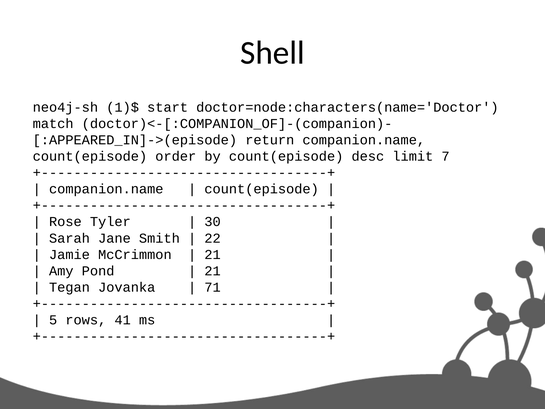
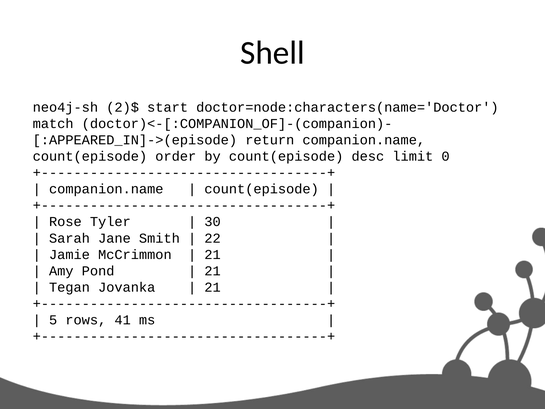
1)$: 1)$ -> 2)$
7: 7 -> 0
71 at (213, 287): 71 -> 21
